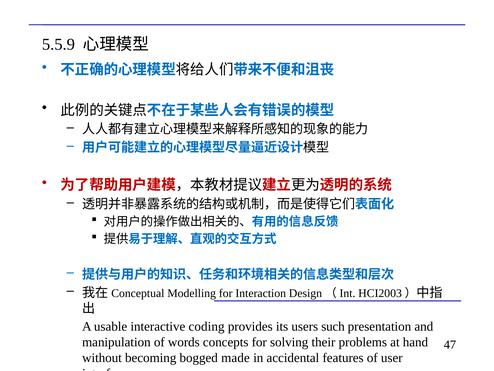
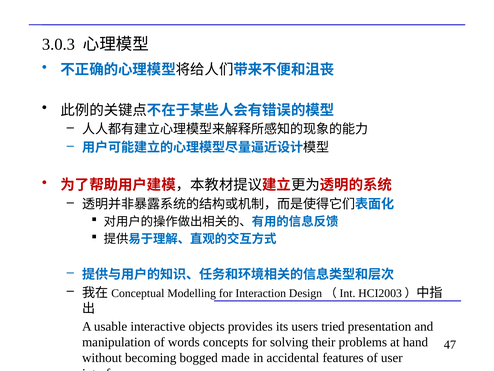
5.5.9: 5.5.9 -> 3.0.3
coding: coding -> objects
such: such -> tried
